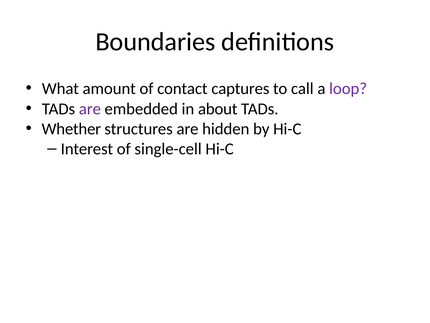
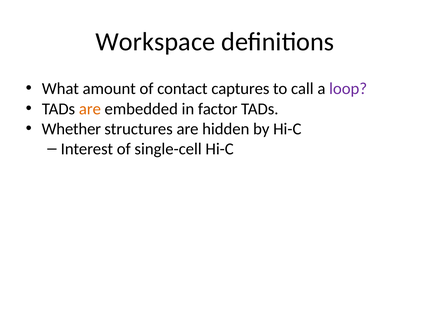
Boundaries: Boundaries -> Workspace
are at (90, 109) colour: purple -> orange
about: about -> factor
